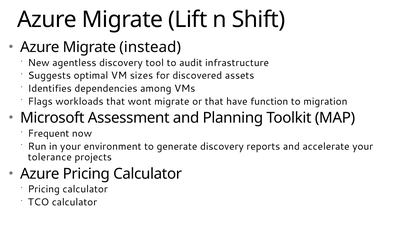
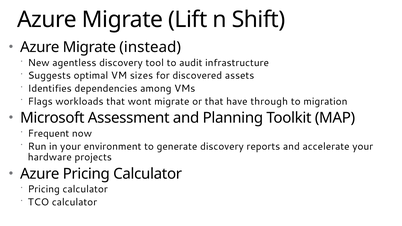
function: function -> through
tolerance: tolerance -> hardware
